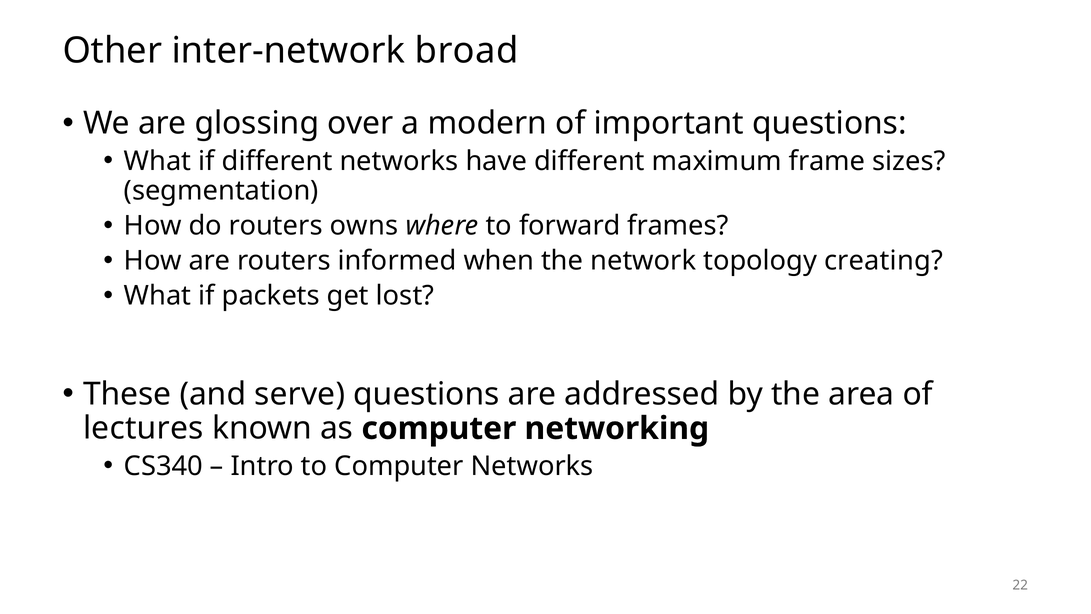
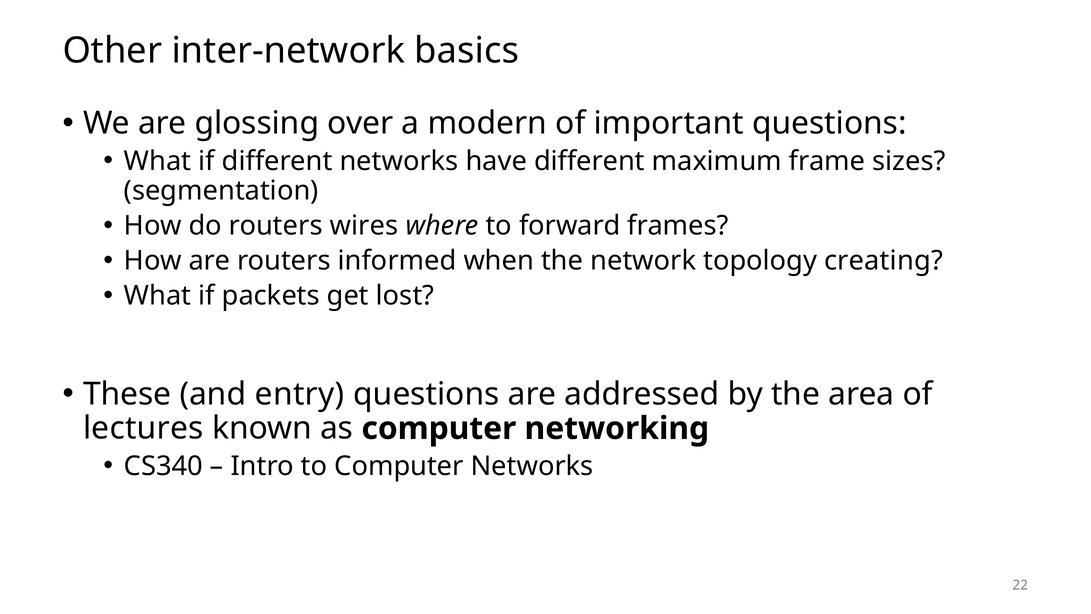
broad: broad -> basics
owns: owns -> wires
serve: serve -> entry
